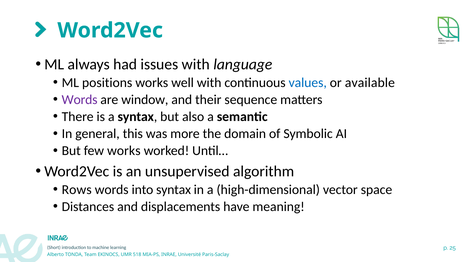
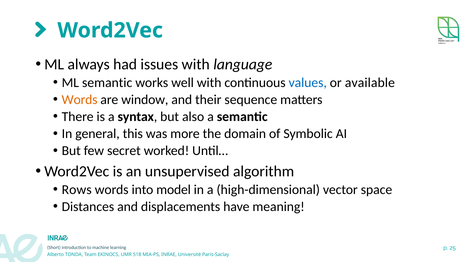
ML positions: positions -> semantic
Words at (80, 100) colour: purple -> orange
few works: works -> secret
into syntax: syntax -> model
